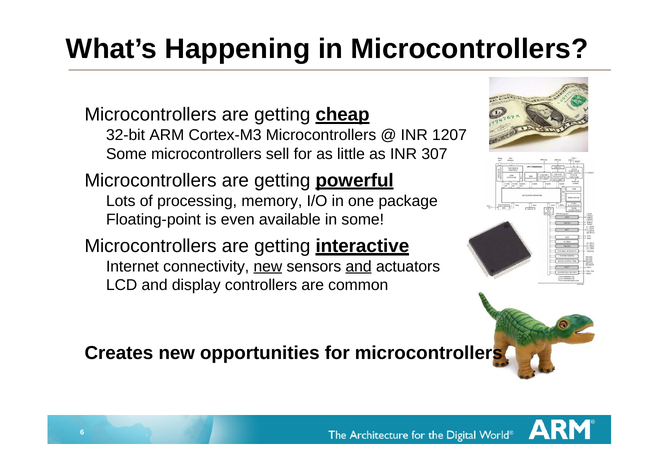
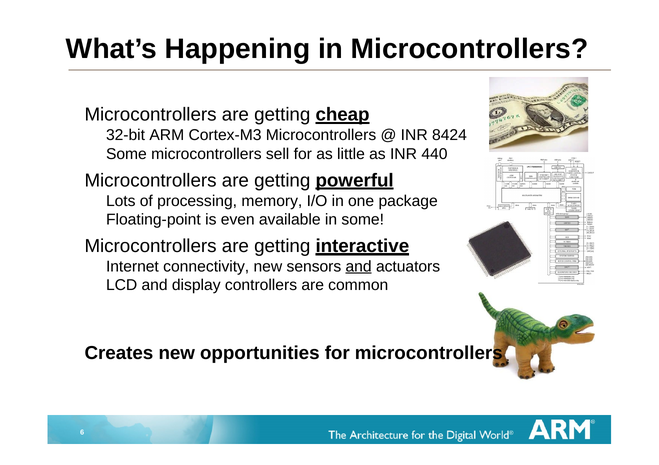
1207: 1207 -> 8424
307: 307 -> 440
new at (268, 267) underline: present -> none
